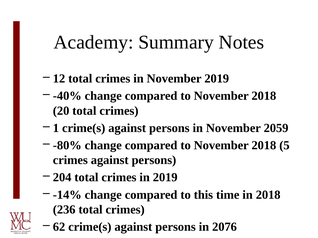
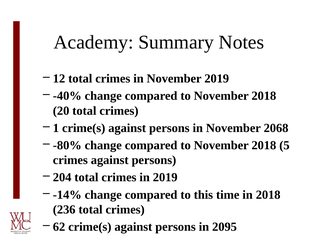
2059: 2059 -> 2068
2076: 2076 -> 2095
